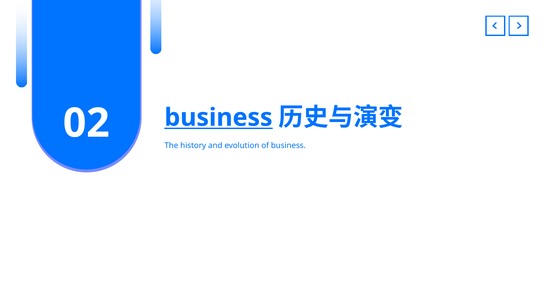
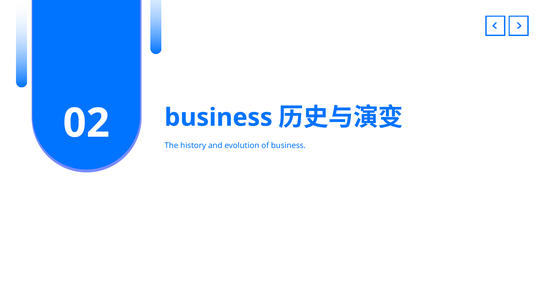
business at (219, 118) underline: present -> none
